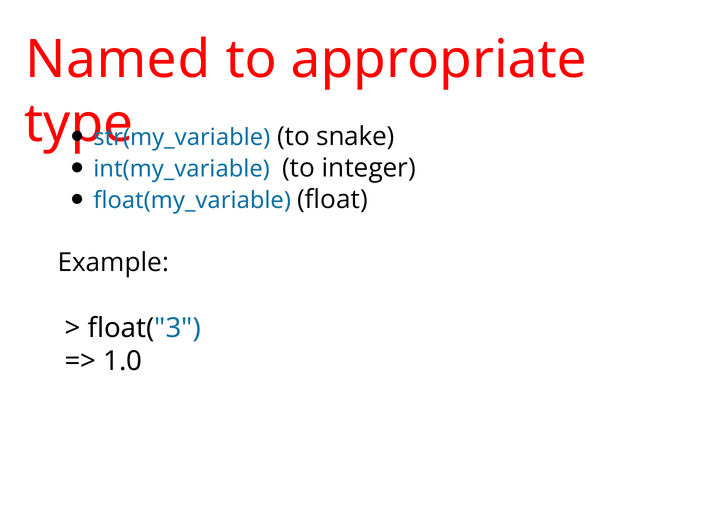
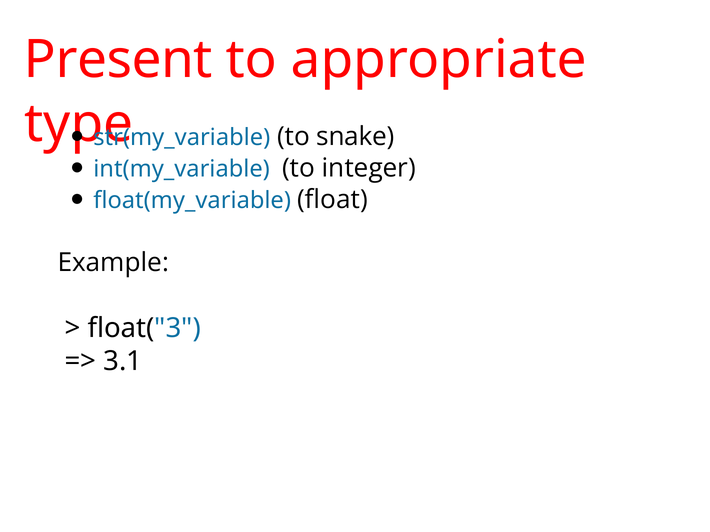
Named: Named -> Present
1.0: 1.0 -> 3.1
